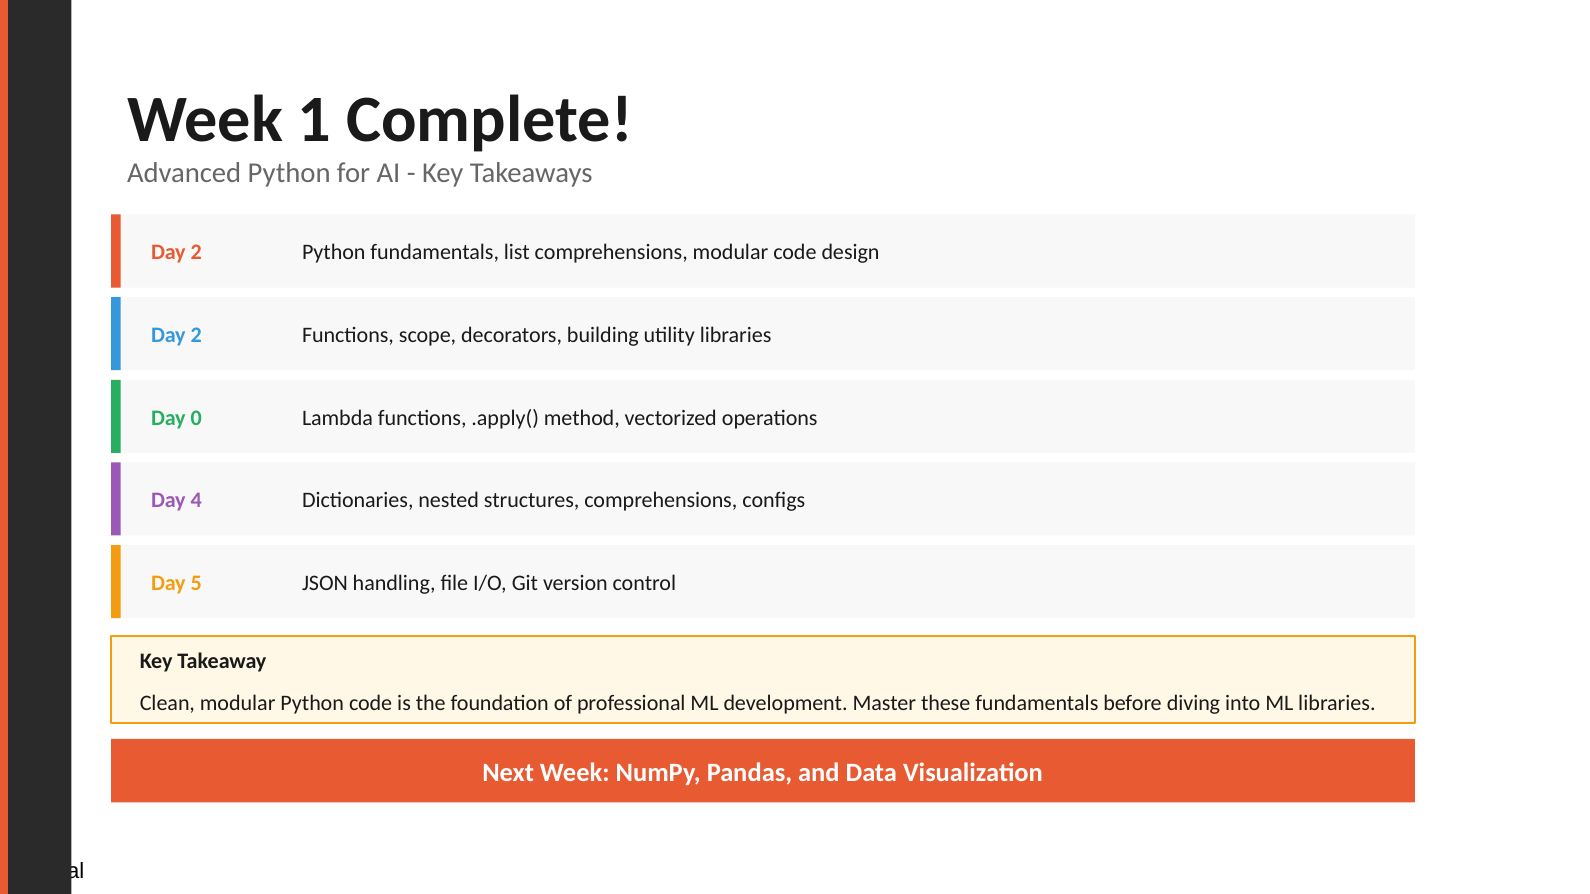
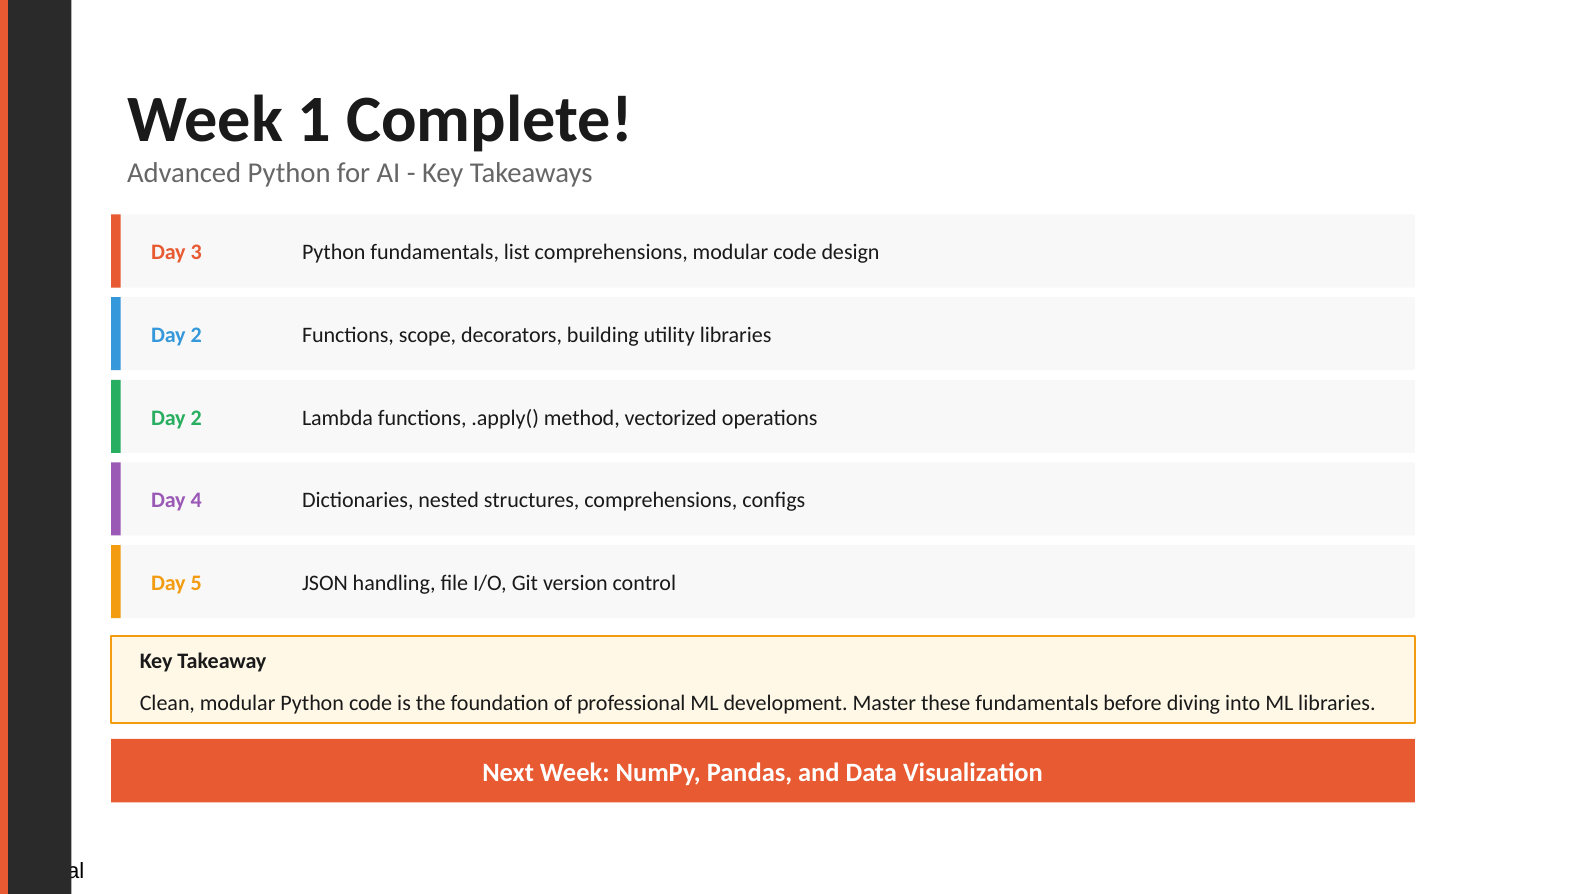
2 at (196, 253): 2 -> 3
0 at (196, 418): 0 -> 2
